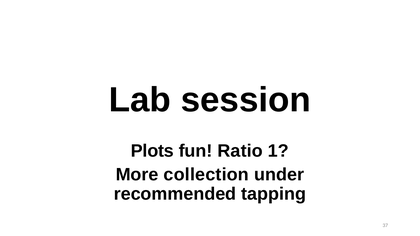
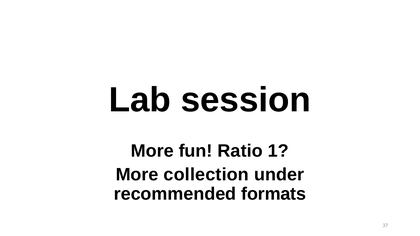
Plots at (152, 151): Plots -> More
tapping: tapping -> formats
